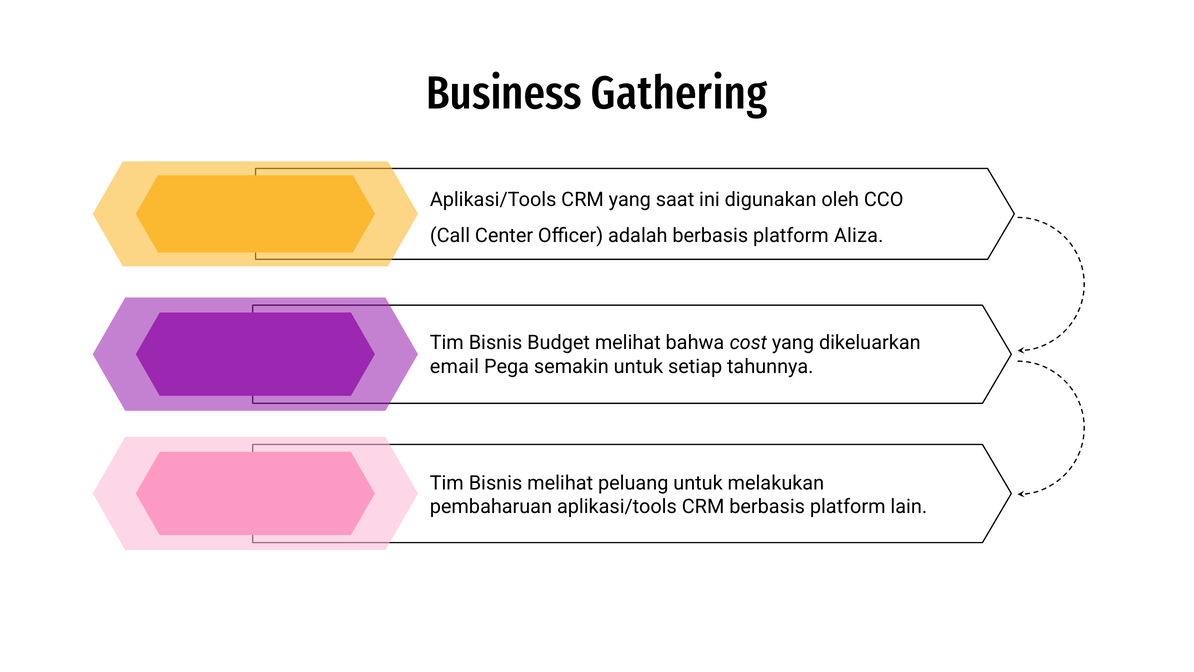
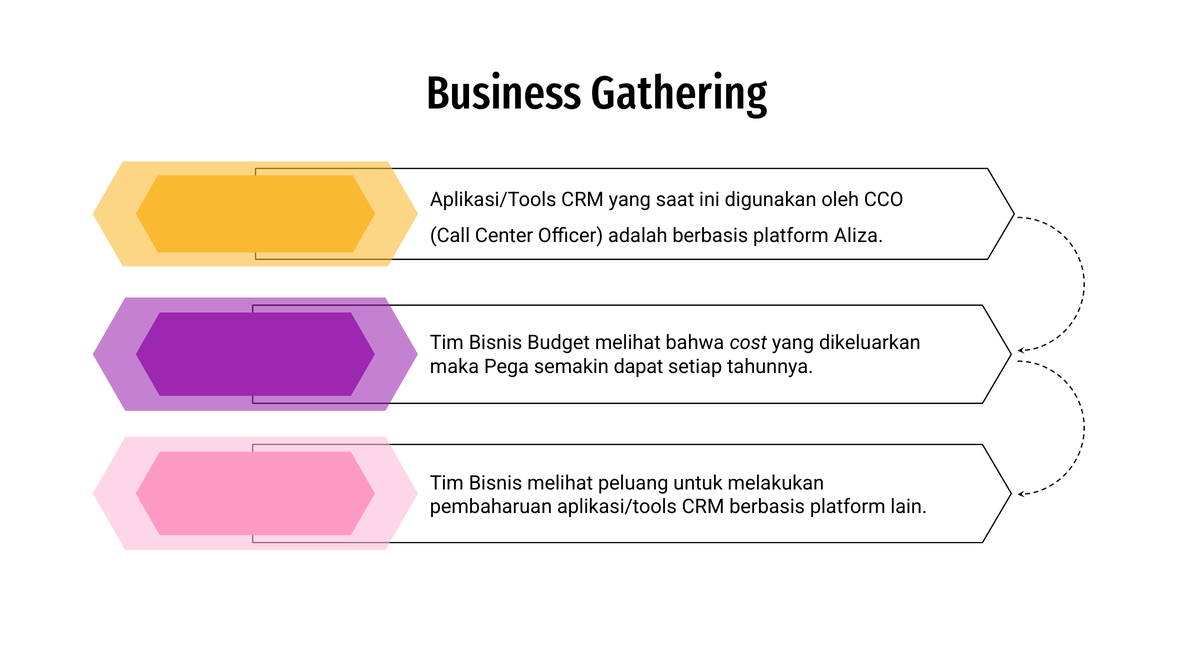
email: email -> maka
semakin untuk: untuk -> dapat
